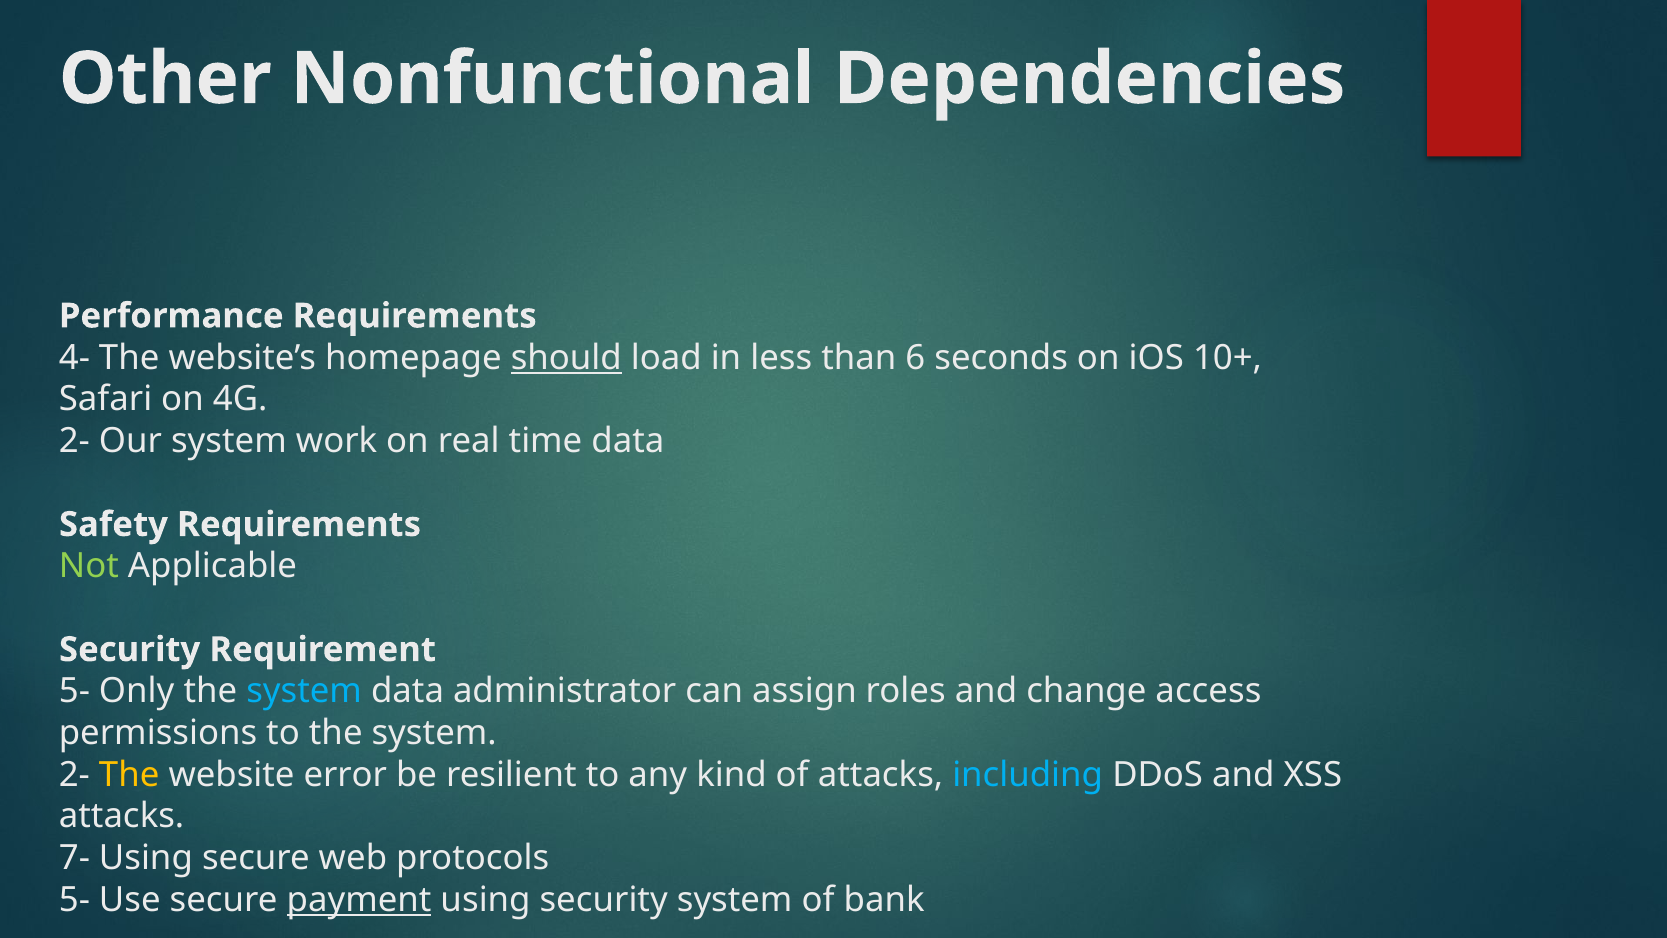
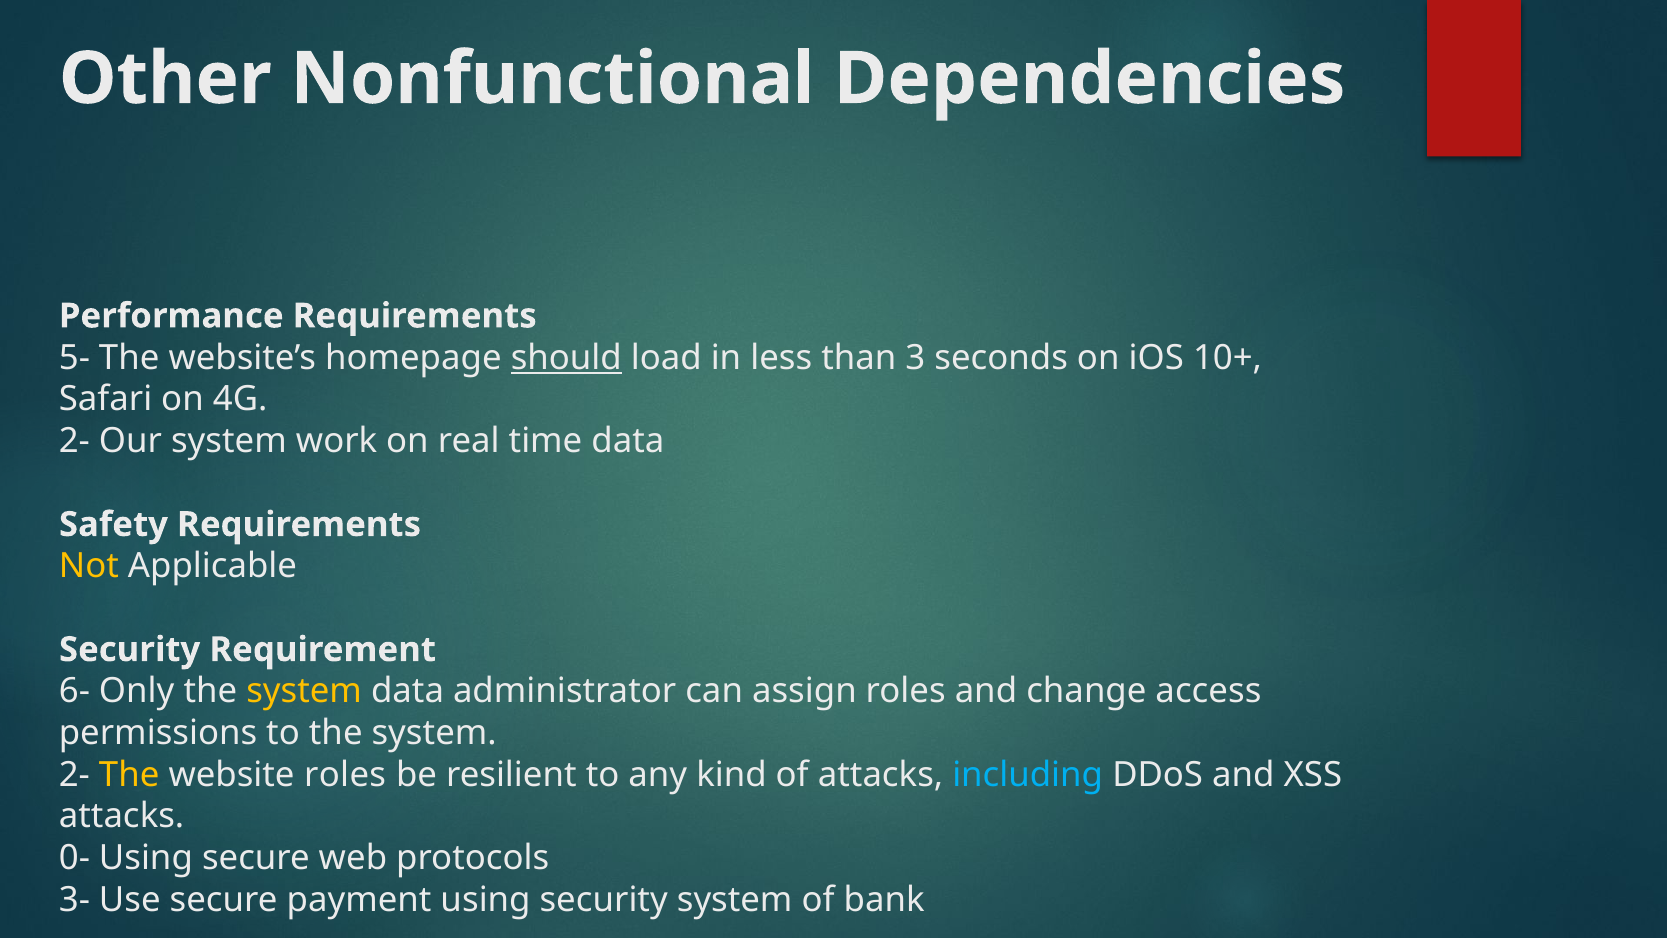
4-: 4- -> 5-
6: 6 -> 3
Not colour: light green -> yellow
5- at (74, 691): 5- -> 6-
system at (304, 691) colour: light blue -> yellow
website error: error -> roles
7-: 7- -> 0-
5- at (74, 900): 5- -> 3-
payment underline: present -> none
